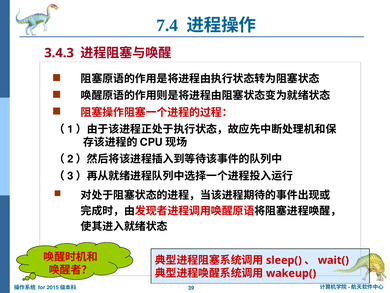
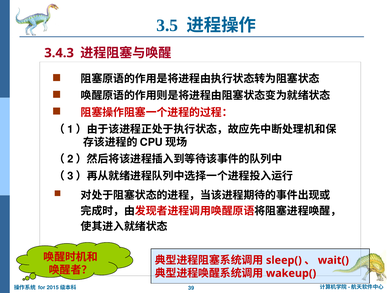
7.4: 7.4 -> 3.5
